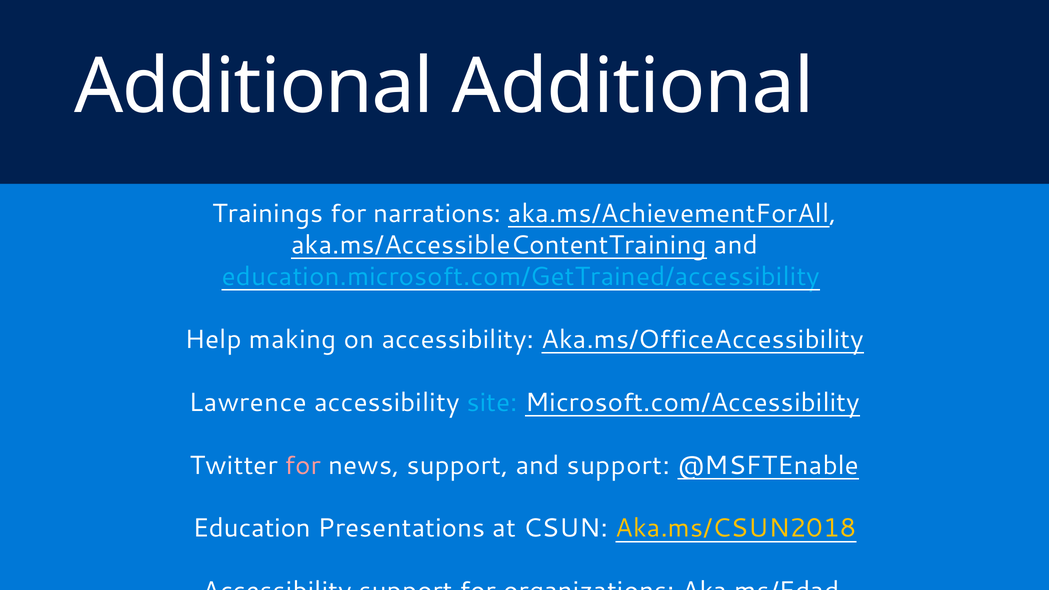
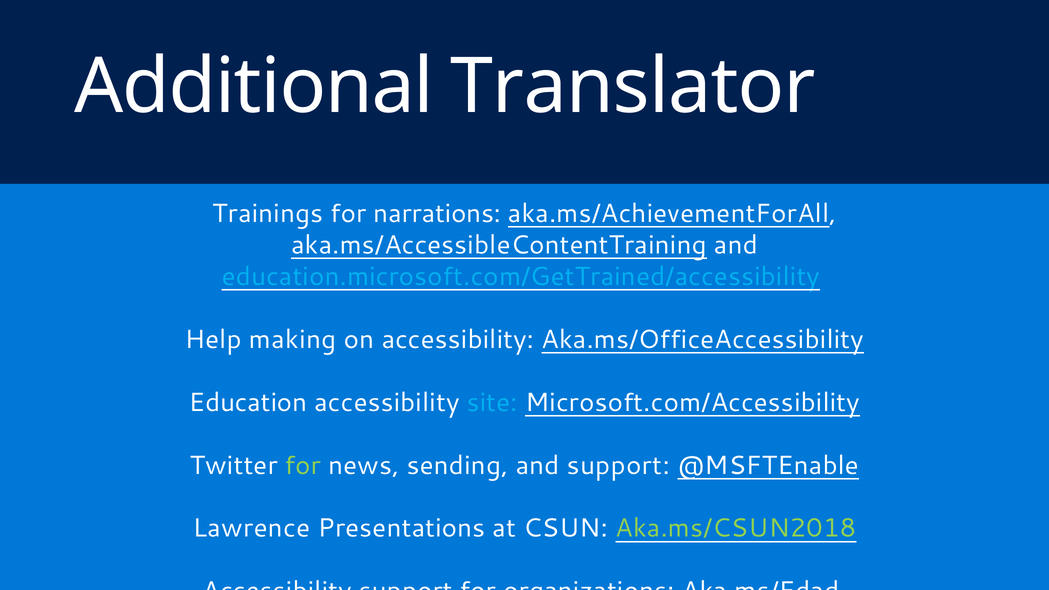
Additional Additional: Additional -> Translator
Lawrence: Lawrence -> Education
for at (303, 465) colour: pink -> light green
news support: support -> sending
Education: Education -> Lawrence
Aka.ms/CSUN2018 colour: yellow -> light green
